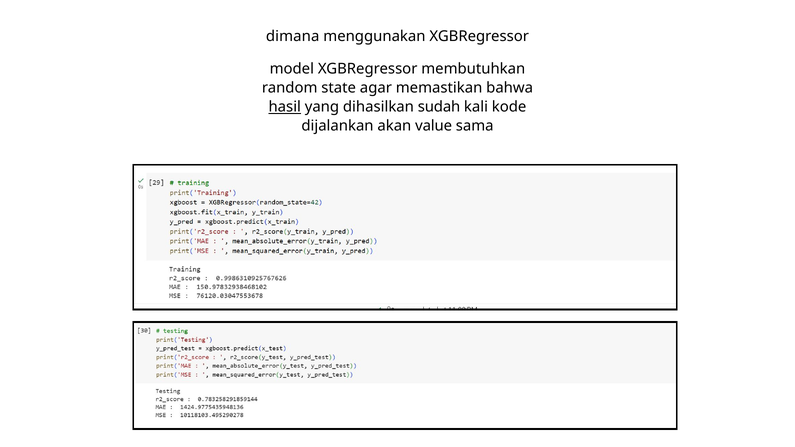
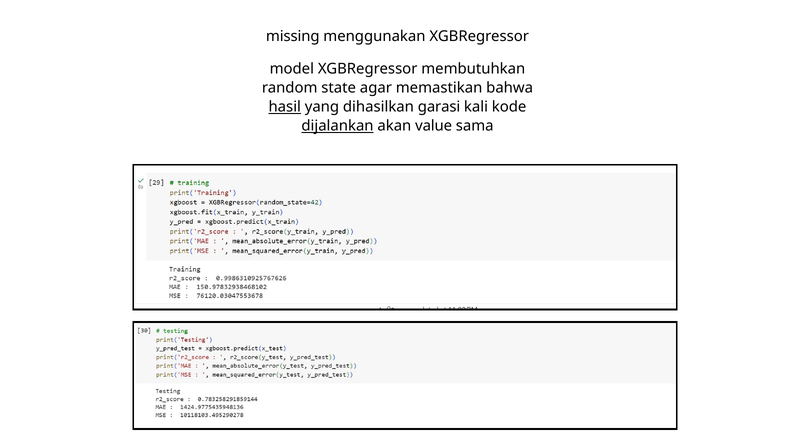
dimana: dimana -> missing
sudah: sudah -> garasi
dijalankan underline: none -> present
